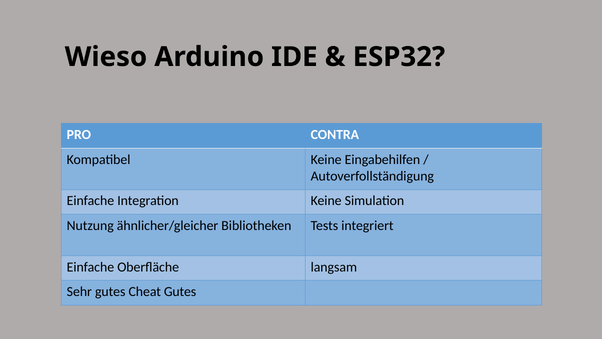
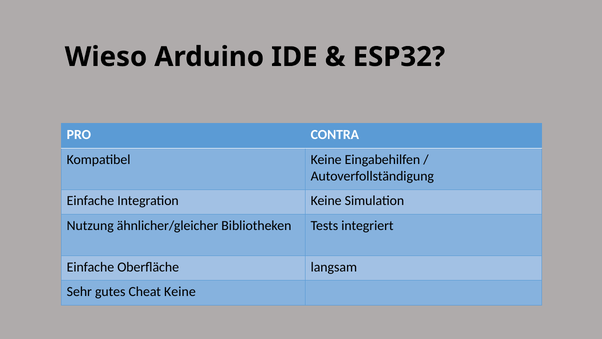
Cheat Gutes: Gutes -> Keine
